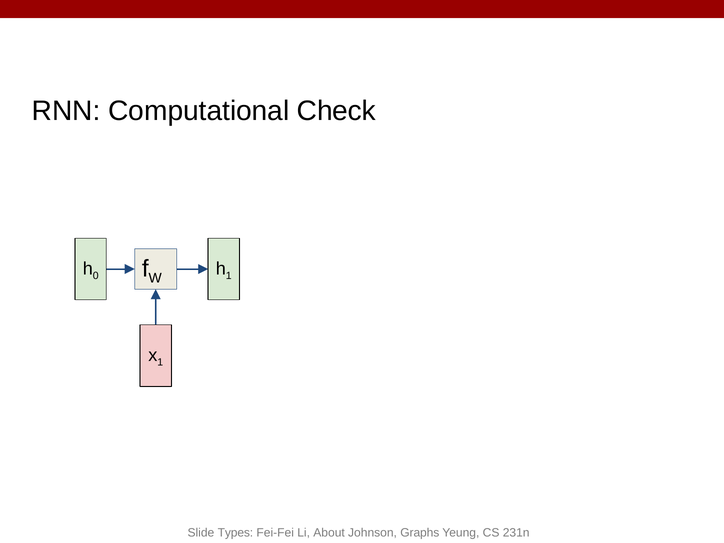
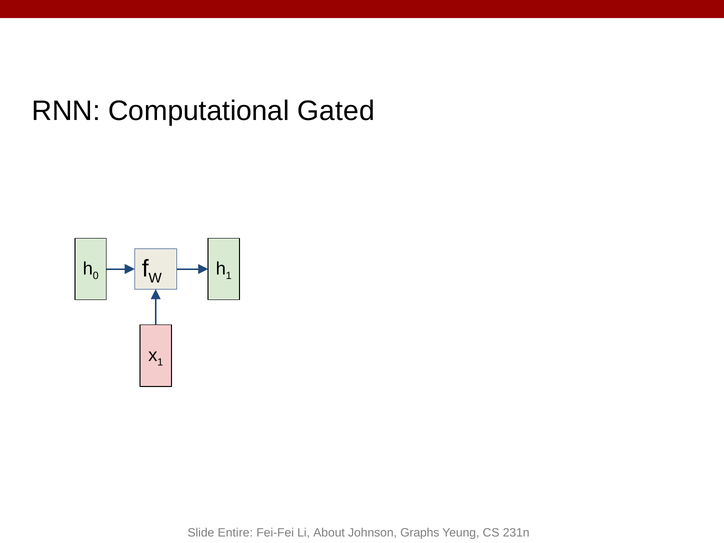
Check: Check -> Gated
Types: Types -> Entire
